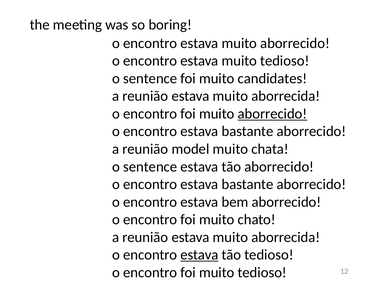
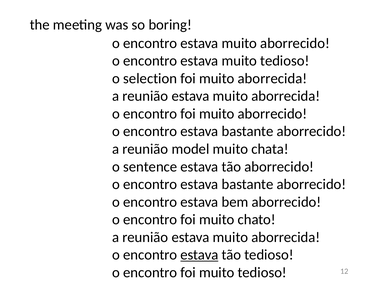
sentence at (150, 78): sentence -> selection
foi muito candidates: candidates -> aborrecida
aborrecido at (272, 114) underline: present -> none
